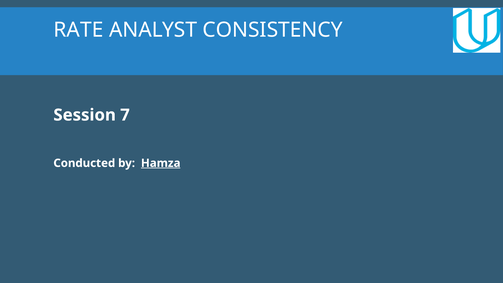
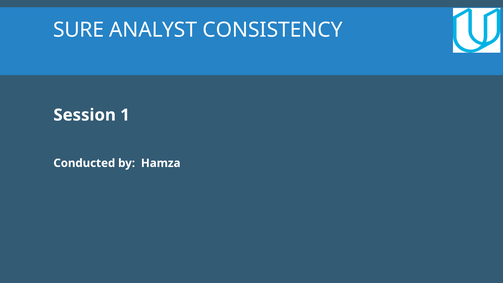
RATE: RATE -> SURE
7: 7 -> 1
Hamza underline: present -> none
